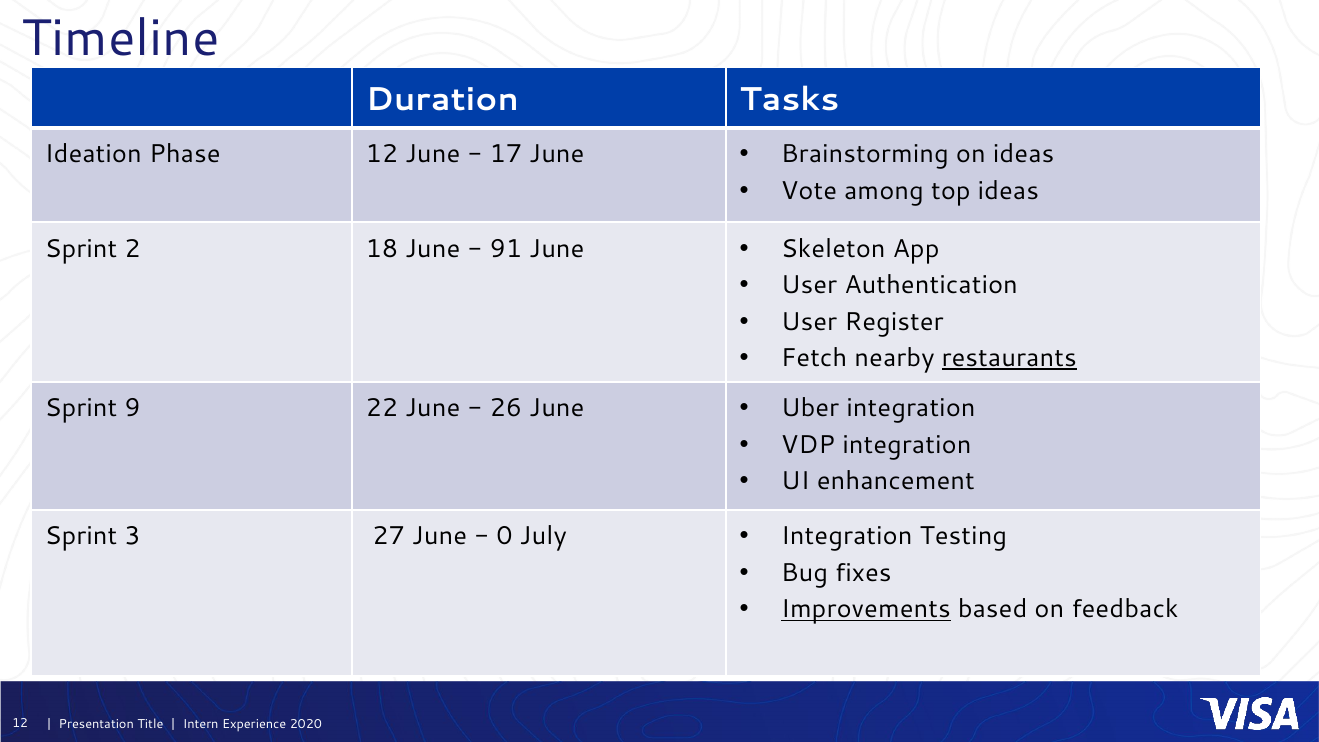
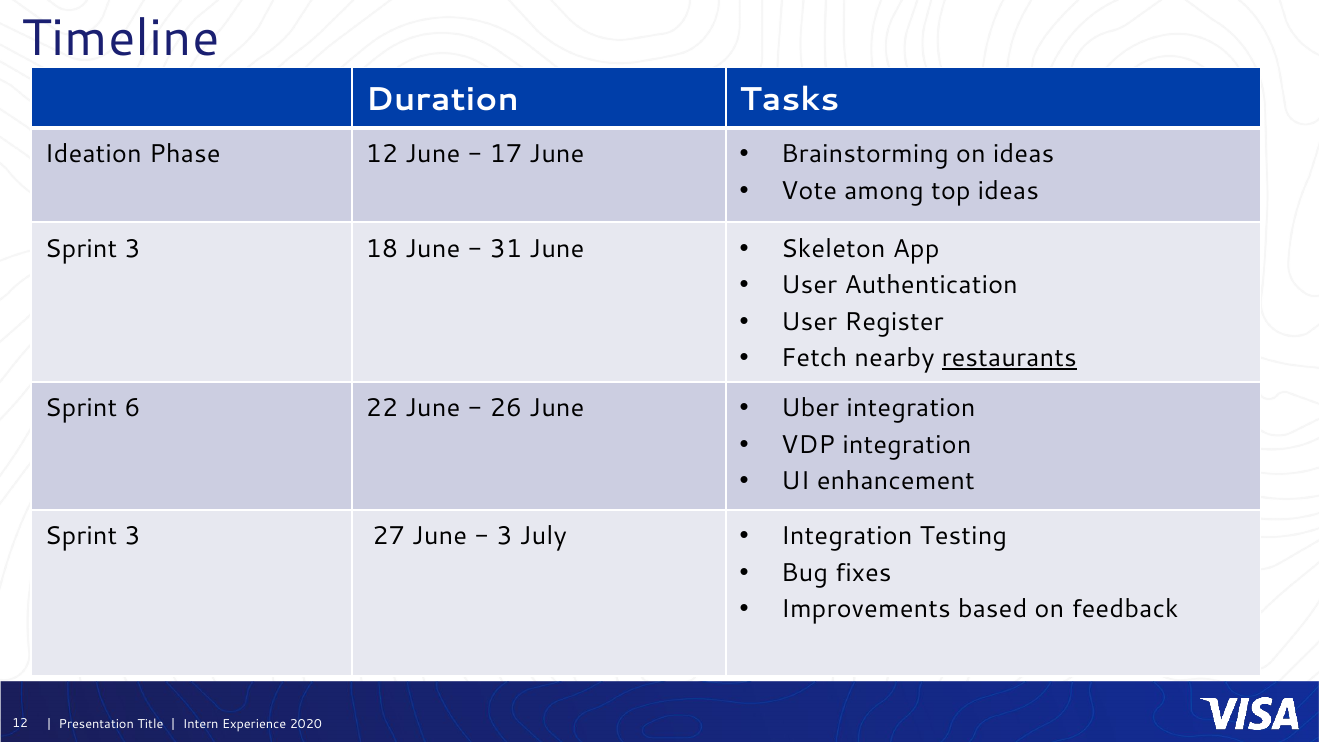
2 at (133, 249): 2 -> 3
91: 91 -> 31
9: 9 -> 6
0 at (505, 536): 0 -> 3
Improvements underline: present -> none
